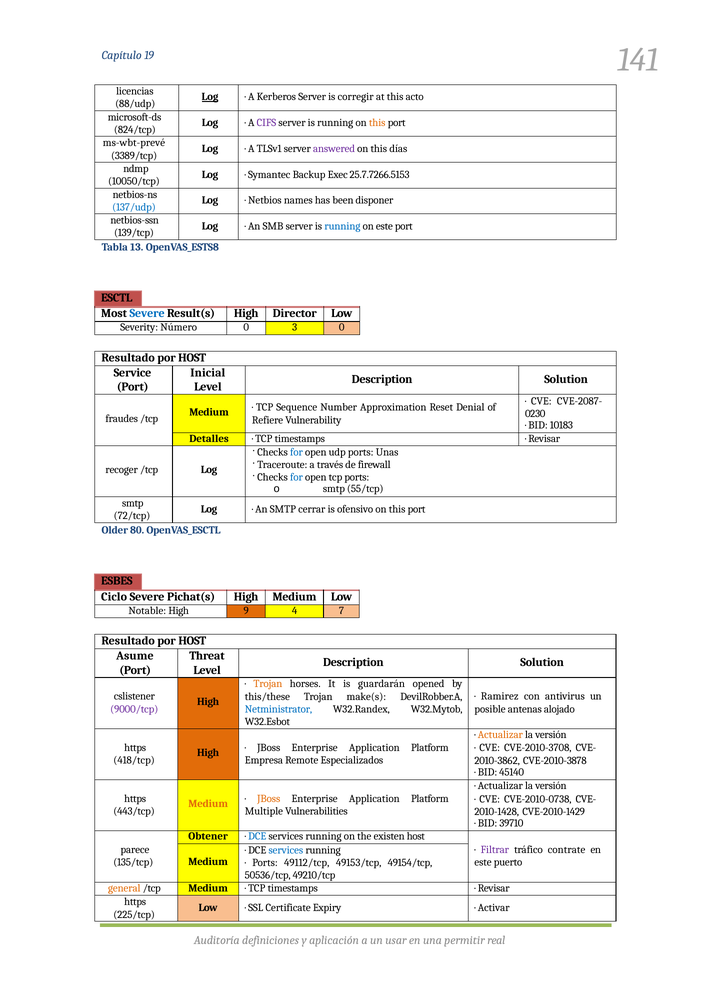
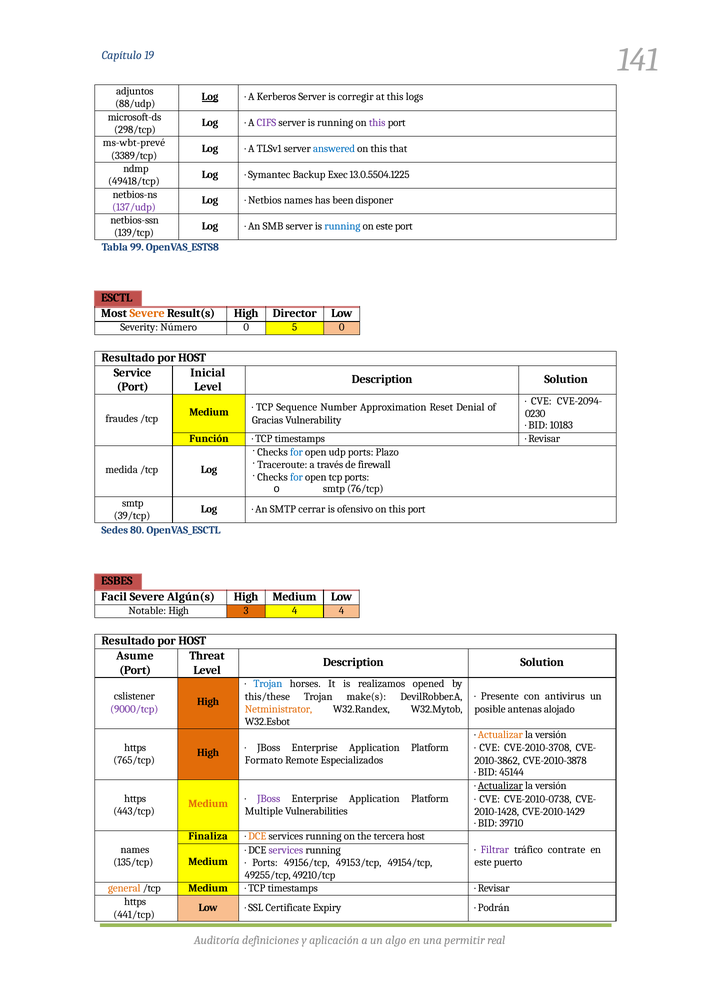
licencias: licencias -> adjuntos
acto: acto -> logs
this at (377, 123) colour: orange -> purple
824/tcp: 824/tcp -> 298/tcp
answered colour: purple -> blue
días: días -> that
25.7.7266.5153: 25.7.7266.5153 -> 13.0.5504.1225
10050/tcp: 10050/tcp -> 49418/tcp
137/udp colour: blue -> purple
13: 13 -> 99
Severe at (147, 313) colour: blue -> orange
3: 3 -> 5
CVE-2087-: CVE-2087- -> CVE-2094-
Refiere: Refiere -> Gracias
Detalles: Detalles -> Función
Unas: Unas -> Plazo
recoger: recoger -> medida
55/tcp: 55/tcp -> 76/tcp
72/tcp: 72/tcp -> 39/tcp
Older: Older -> Sedes
Ciclo: Ciclo -> Facil
Pichat(s: Pichat(s -> Algún(s
9: 9 -> 3
4 7: 7 -> 4
Trojan at (268, 683) colour: orange -> blue
guardarán: guardarán -> realizamos
Ramirez: Ramirez -> Presente
Netministrator colour: blue -> orange
418/tcp: 418/tcp -> 765/tcp
Empresa: Empresa -> Formato
45140: 45140 -> 45144
Actualizar at (500, 785) underline: none -> present
JBoss at (269, 798) colour: orange -> purple
Obtener: Obtener -> Finaliza
DCE at (257, 836) colour: blue -> orange
existen: existen -> tercera
parece at (135, 849): parece -> names
services at (286, 849) colour: blue -> purple
49112/tcp: 49112/tcp -> 49156/tcp
50536/tcp: 50536/tcp -> 49255/tcp
Activar: Activar -> Podrán
225/tcp: 225/tcp -> 441/tcp
usar: usar -> algo
